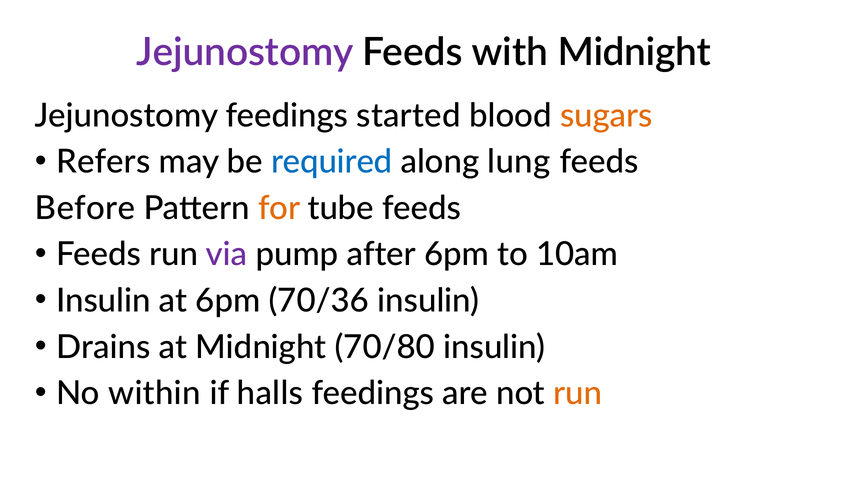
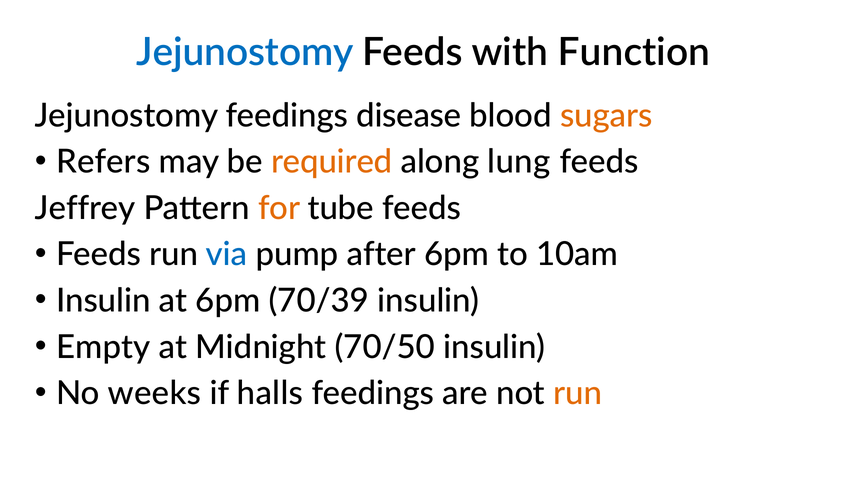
Jejunostomy at (245, 53) colour: purple -> blue
with Midnight: Midnight -> Function
started: started -> disease
required colour: blue -> orange
Before: Before -> Jeffrey
via colour: purple -> blue
70/36: 70/36 -> 70/39
Drains: Drains -> Empty
70/80: 70/80 -> 70/50
within: within -> weeks
